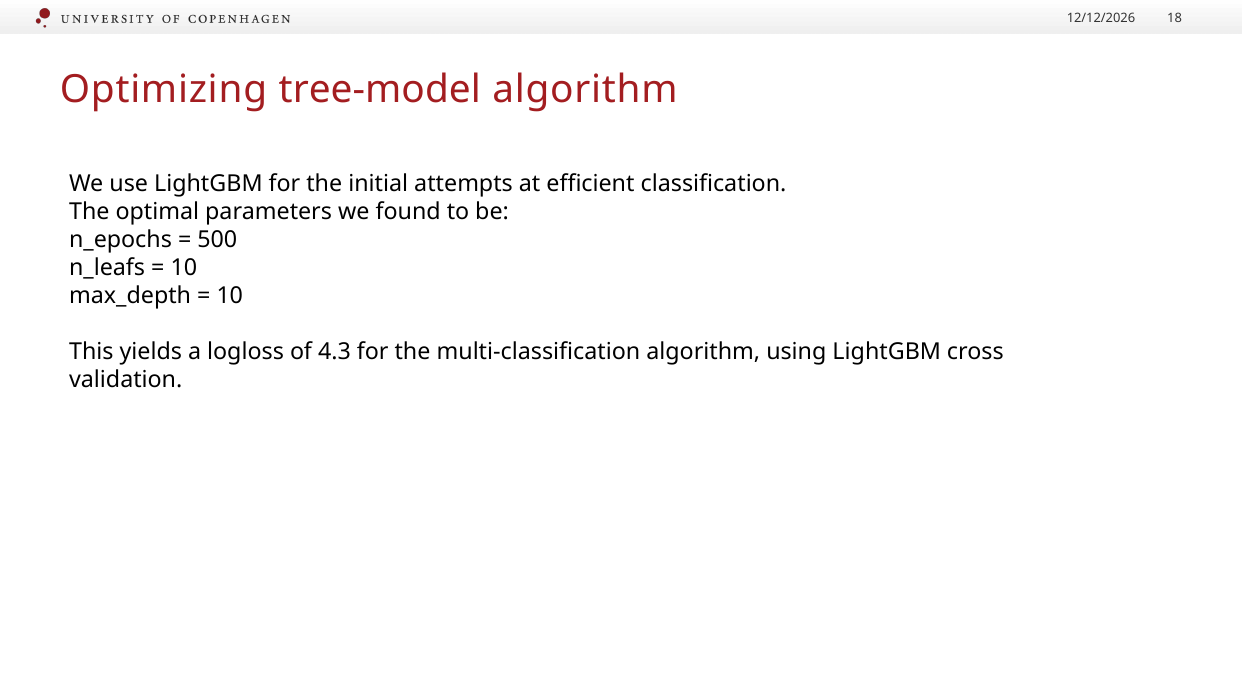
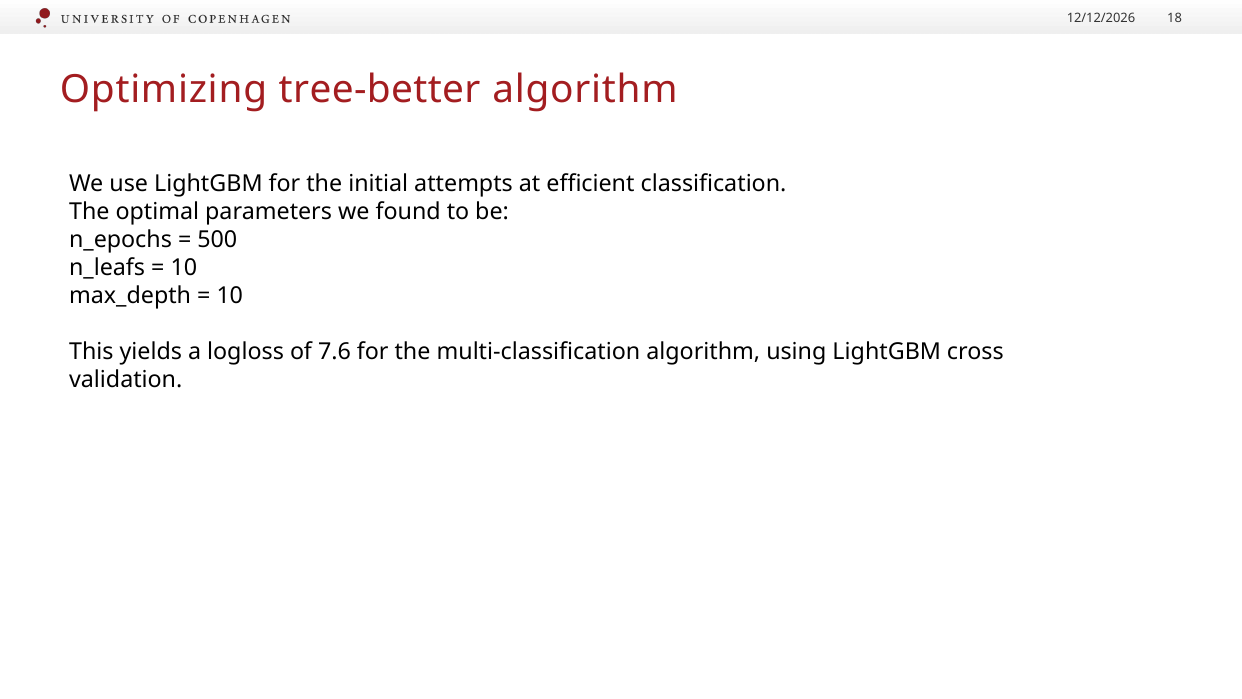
tree-model: tree-model -> tree-better
4.3: 4.3 -> 7.6
